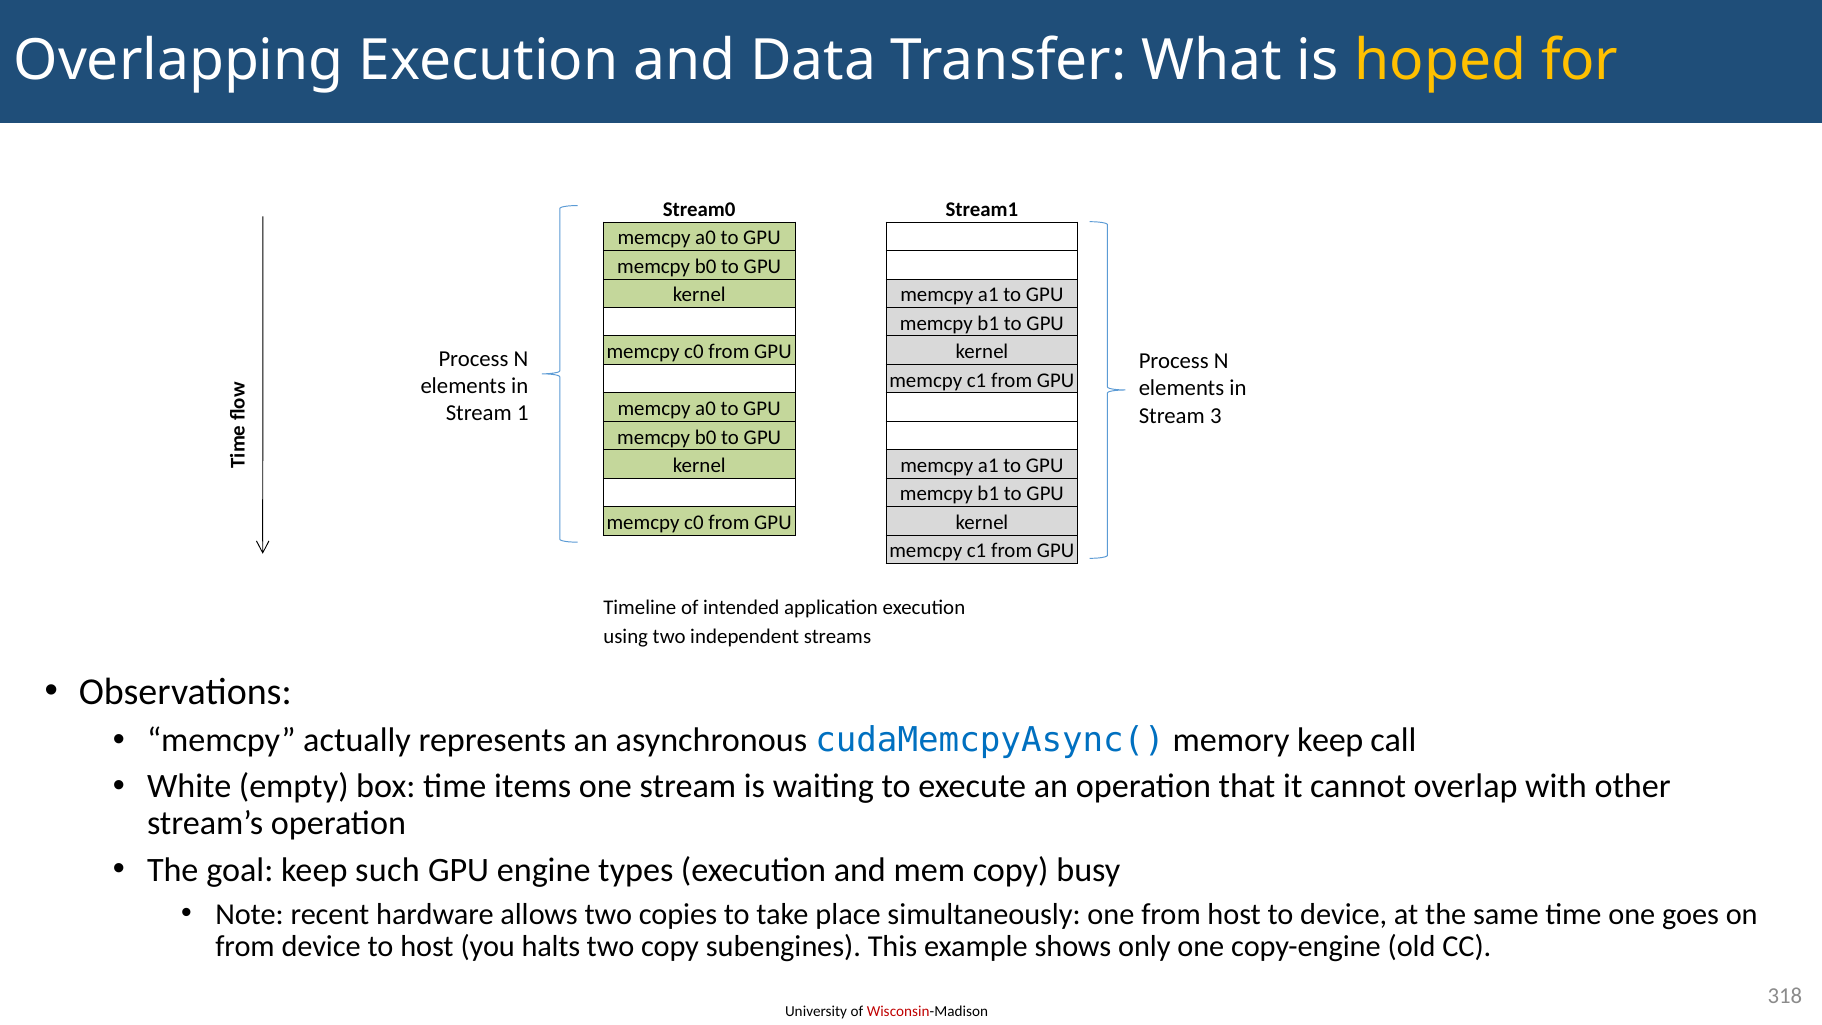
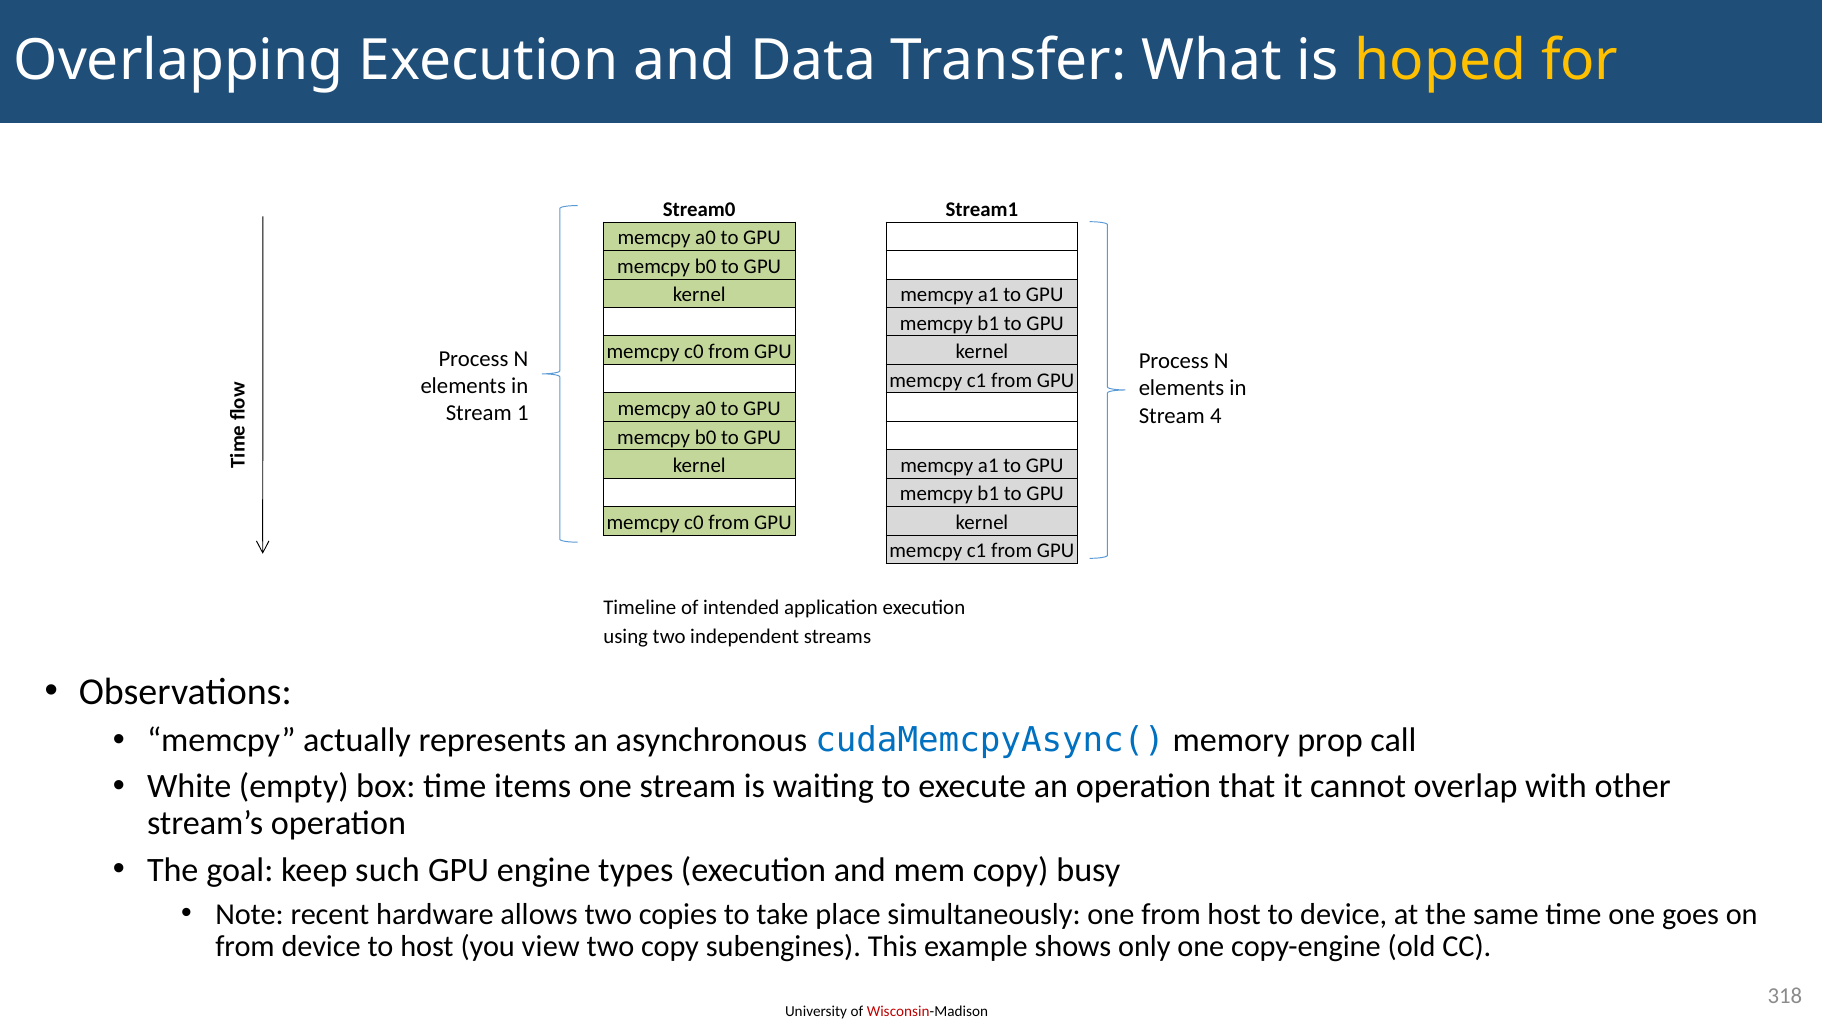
3: 3 -> 4
memory keep: keep -> prop
halts: halts -> view
